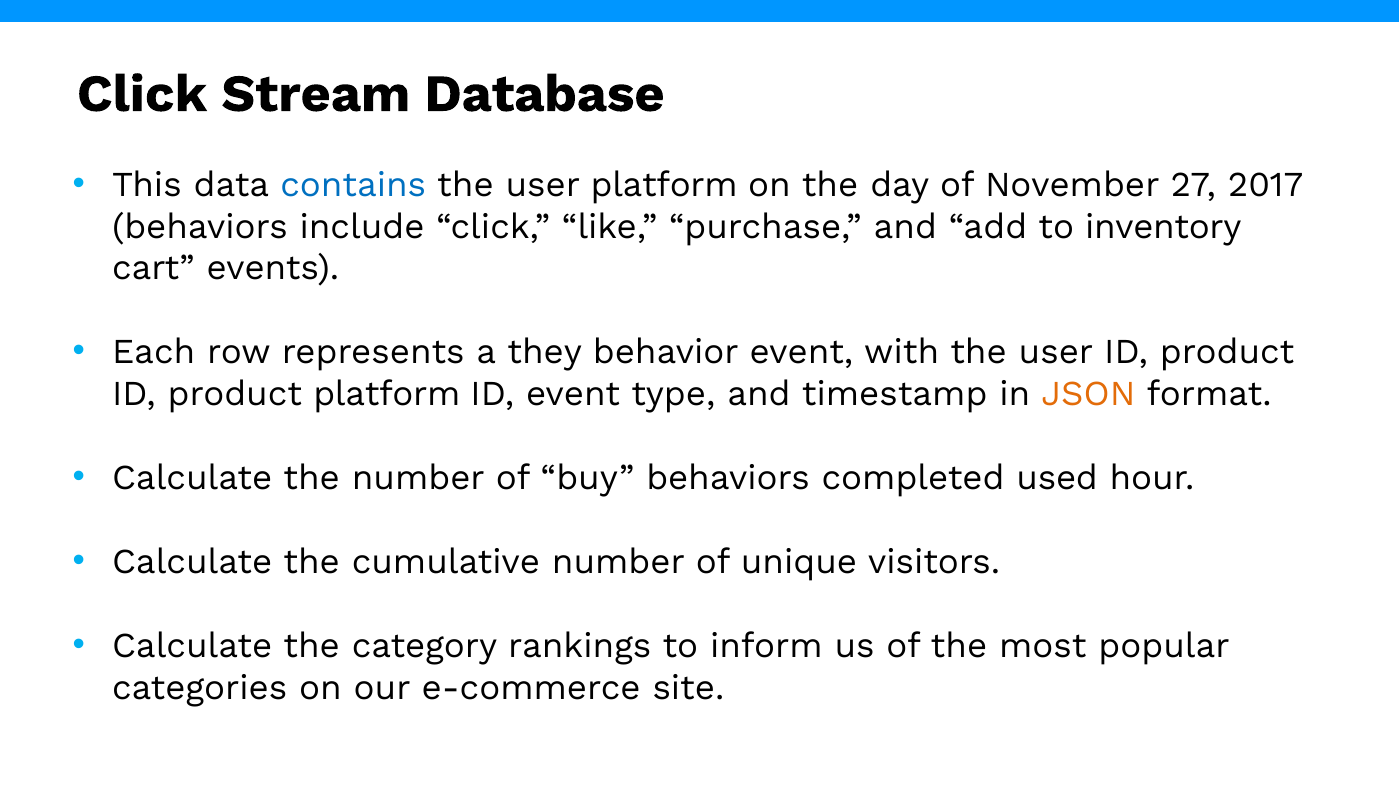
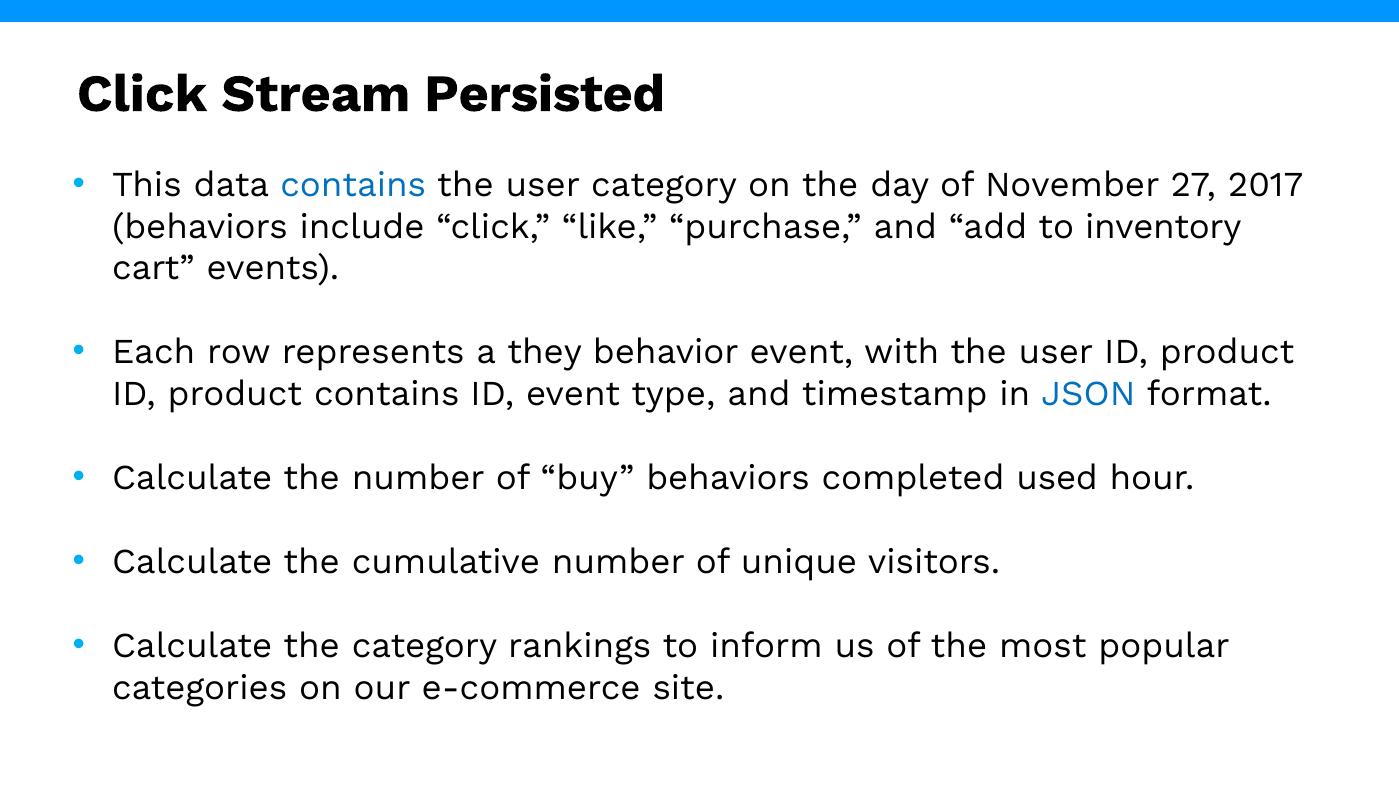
Database: Database -> Persisted
user platform: platform -> category
product platform: platform -> contains
JSON colour: orange -> blue
